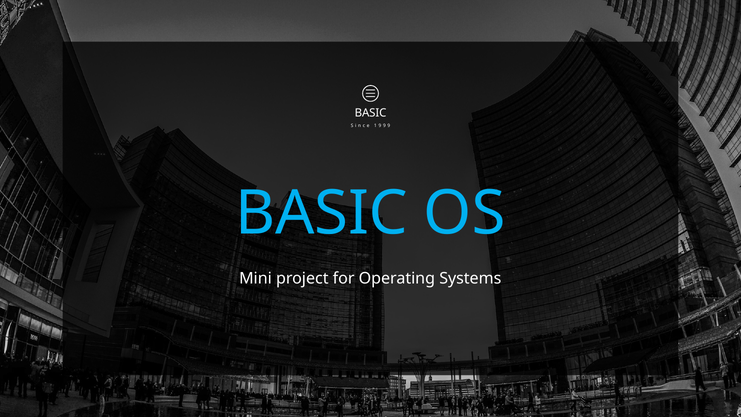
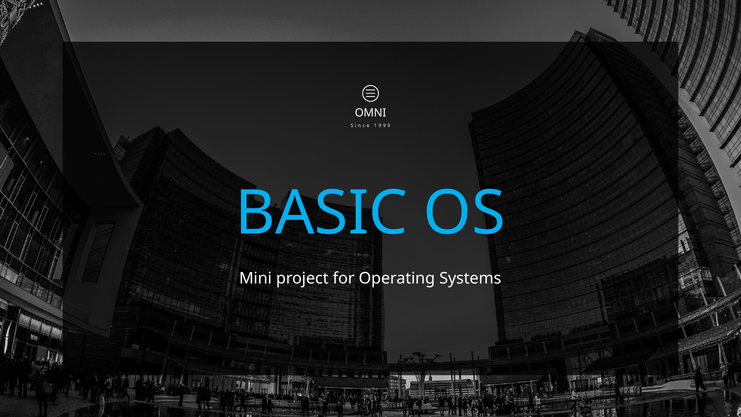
BASIC at (371, 113): BASIC -> OMNI
